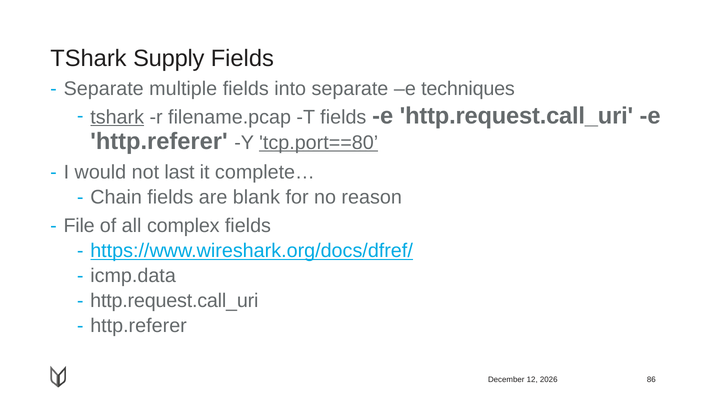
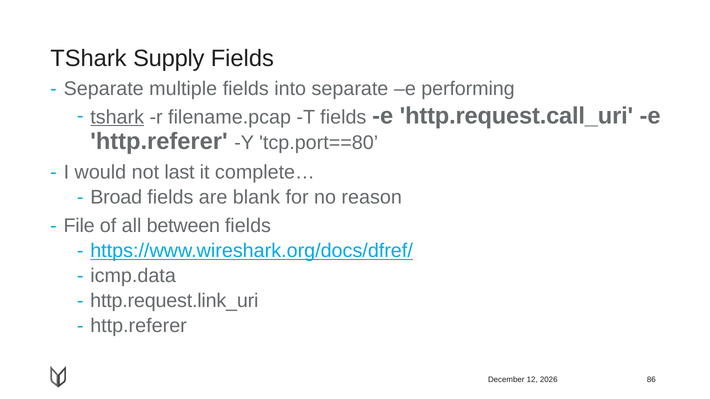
techniques: techniques -> performing
tcp.port==80 underline: present -> none
Chain: Chain -> Broad
complex: complex -> between
http.request.call_uri at (174, 301): http.request.call_uri -> http.request.link_uri
